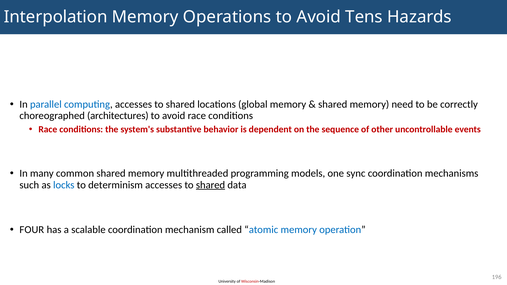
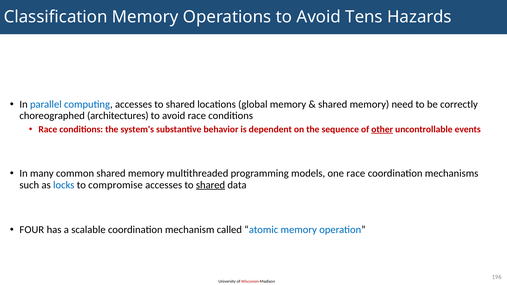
Interpolation: Interpolation -> Classification
other underline: none -> present
one sync: sync -> race
determinism: determinism -> compromise
